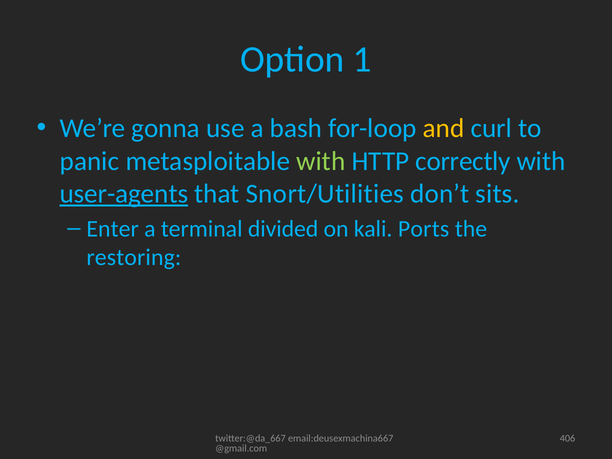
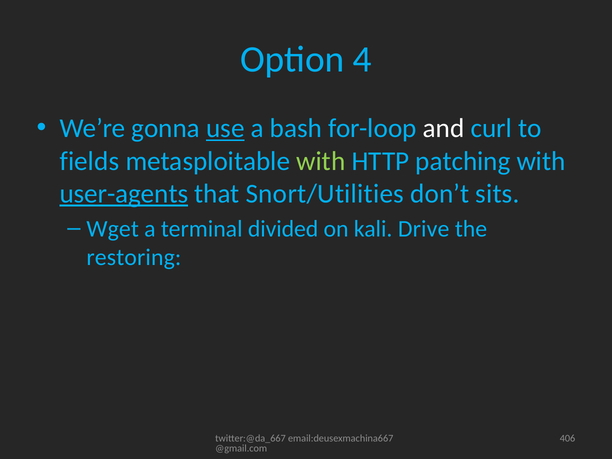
1: 1 -> 4
use underline: none -> present
and colour: yellow -> white
panic: panic -> fields
correctly: correctly -> patching
Enter: Enter -> Wget
Ports: Ports -> Drive
